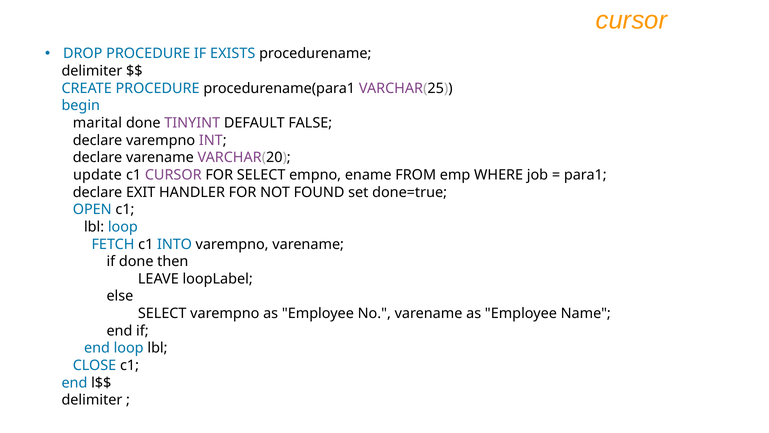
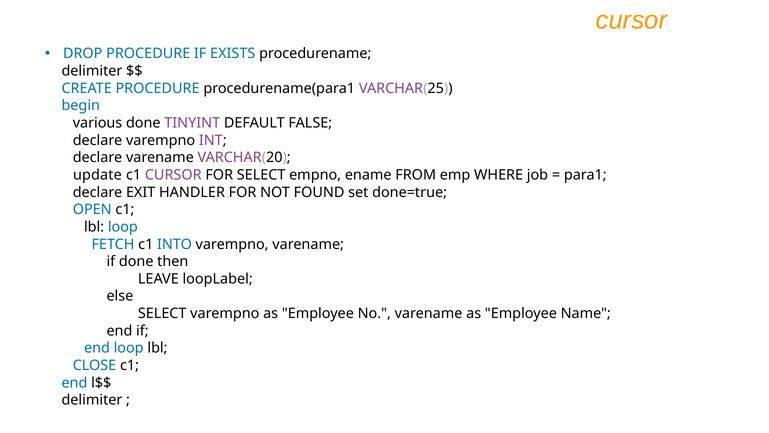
marital: marital -> various
